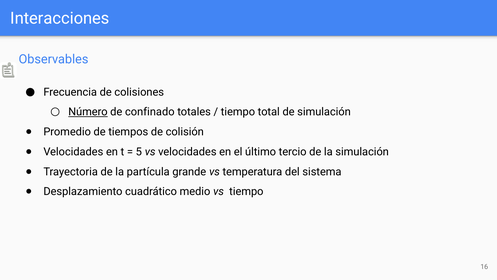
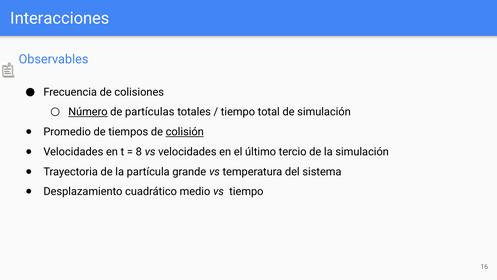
confinado: confinado -> partículas
colisión underline: none -> present
5: 5 -> 8
